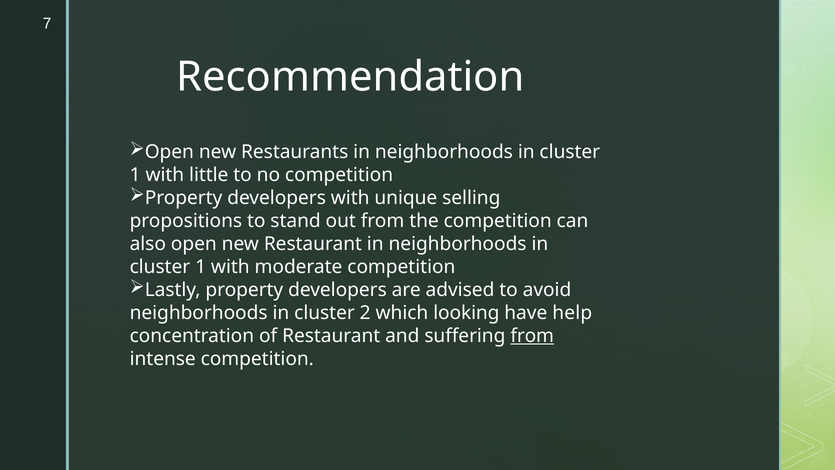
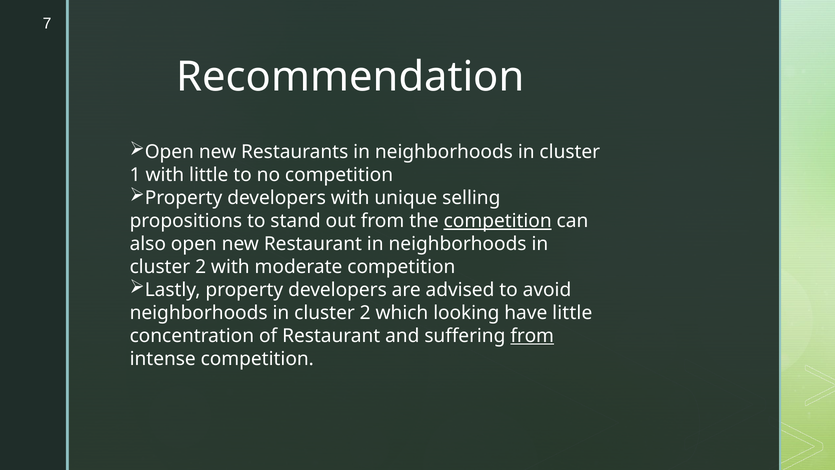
competition at (498, 221) underline: none -> present
1 at (201, 267): 1 -> 2
have help: help -> little
